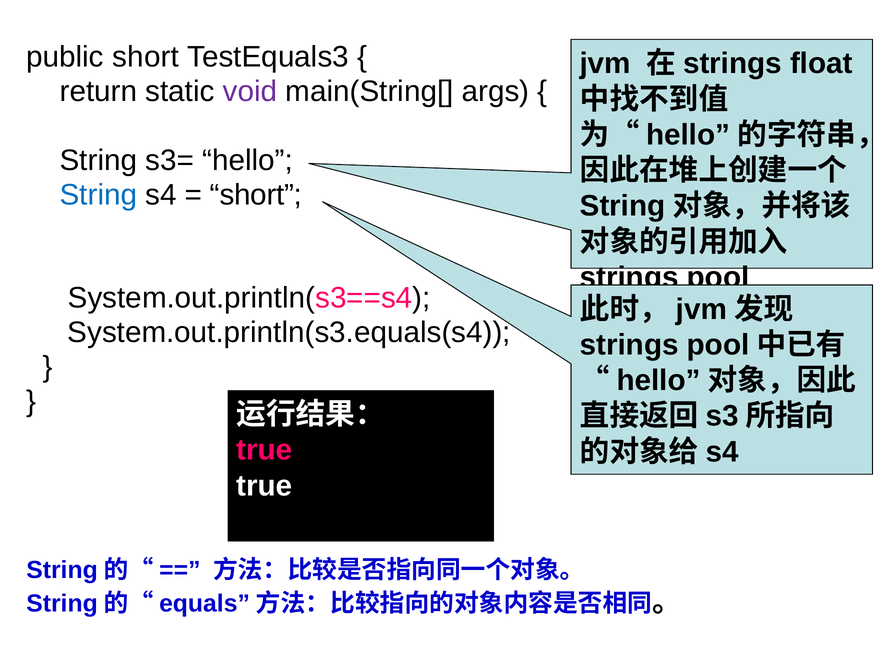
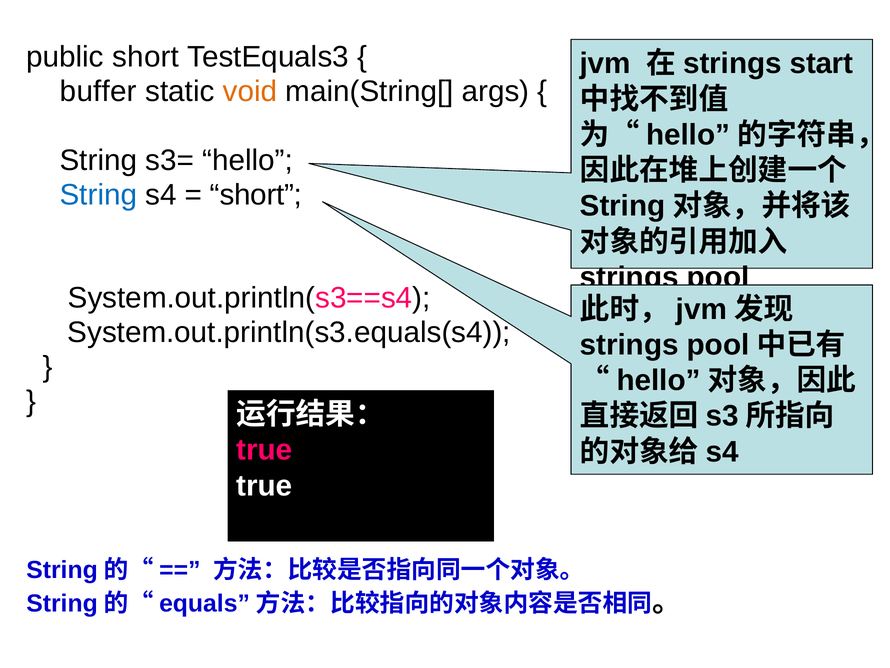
float: float -> start
return: return -> buffer
void colour: purple -> orange
